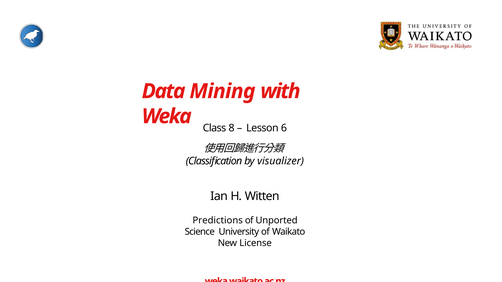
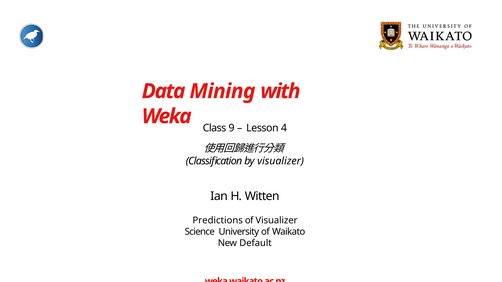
8: 8 -> 9
6: 6 -> 4
of Unported: Unported -> Visualizer
License: License -> Default
